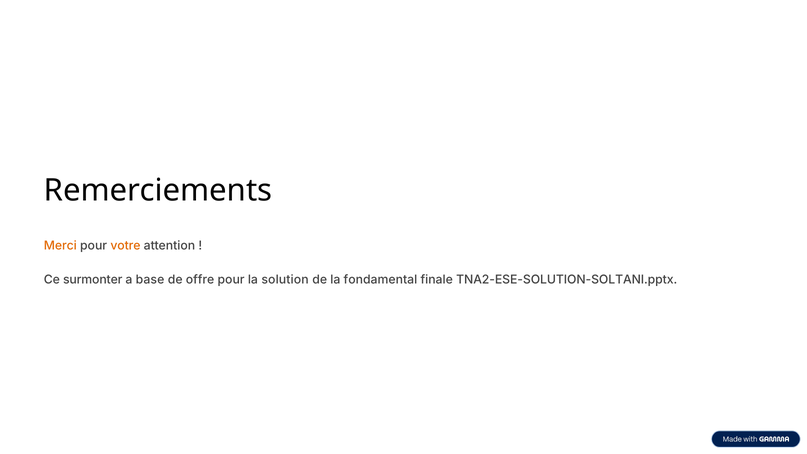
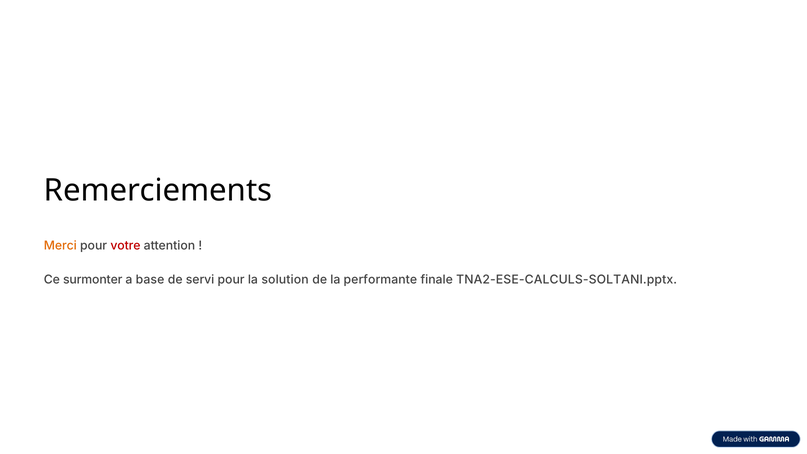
votre colour: orange -> red
offre: offre -> servi
fondamental: fondamental -> performante
TNA2-ESE-SOLUTION-SOLTANI.pptx: TNA2-ESE-SOLUTION-SOLTANI.pptx -> TNA2-ESE-CALCULS-SOLTANI.pptx
